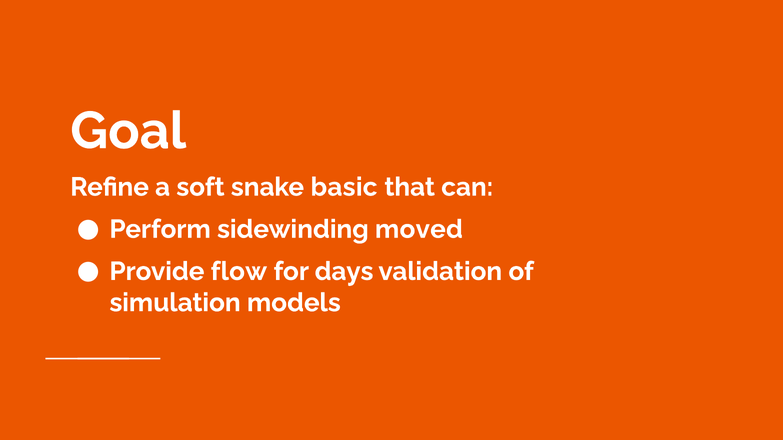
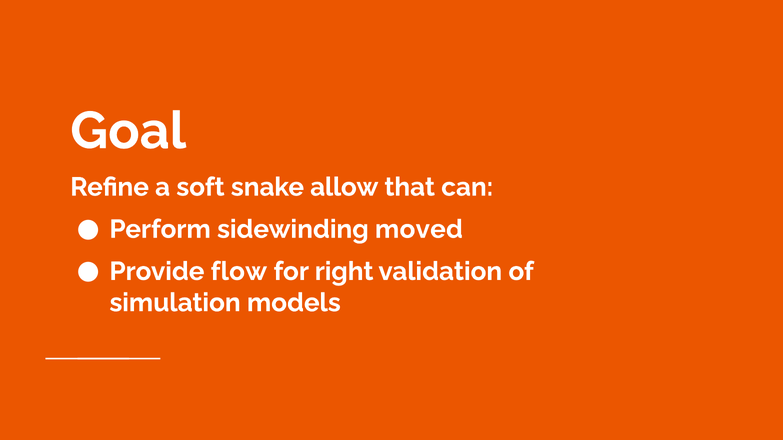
basic: basic -> allow
days: days -> right
